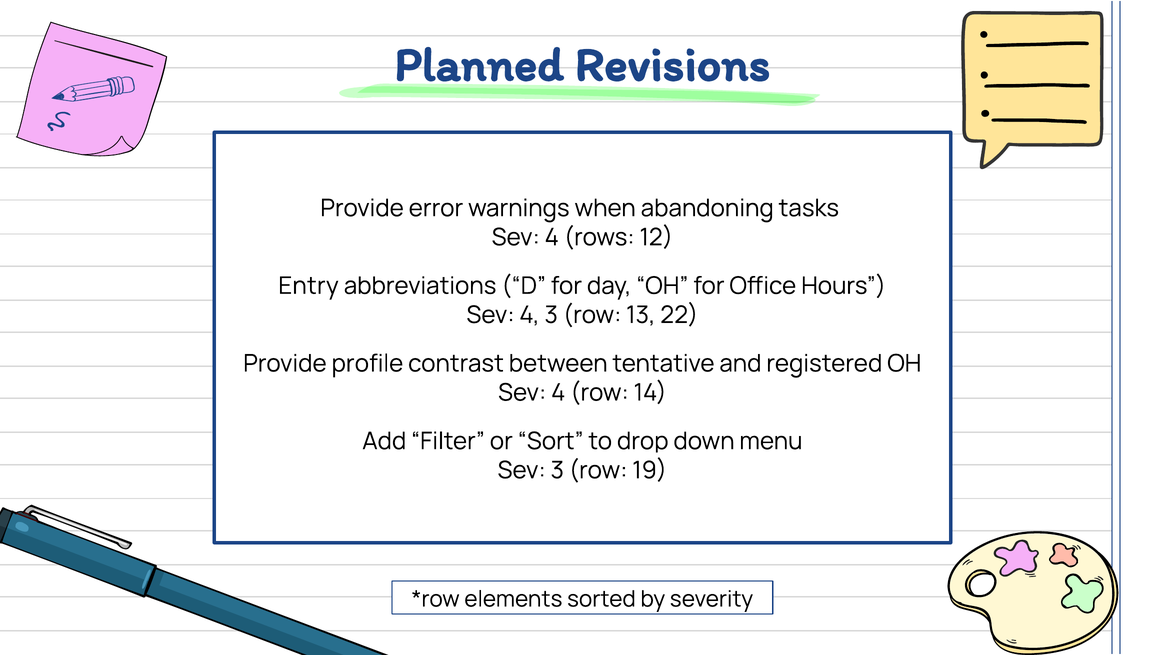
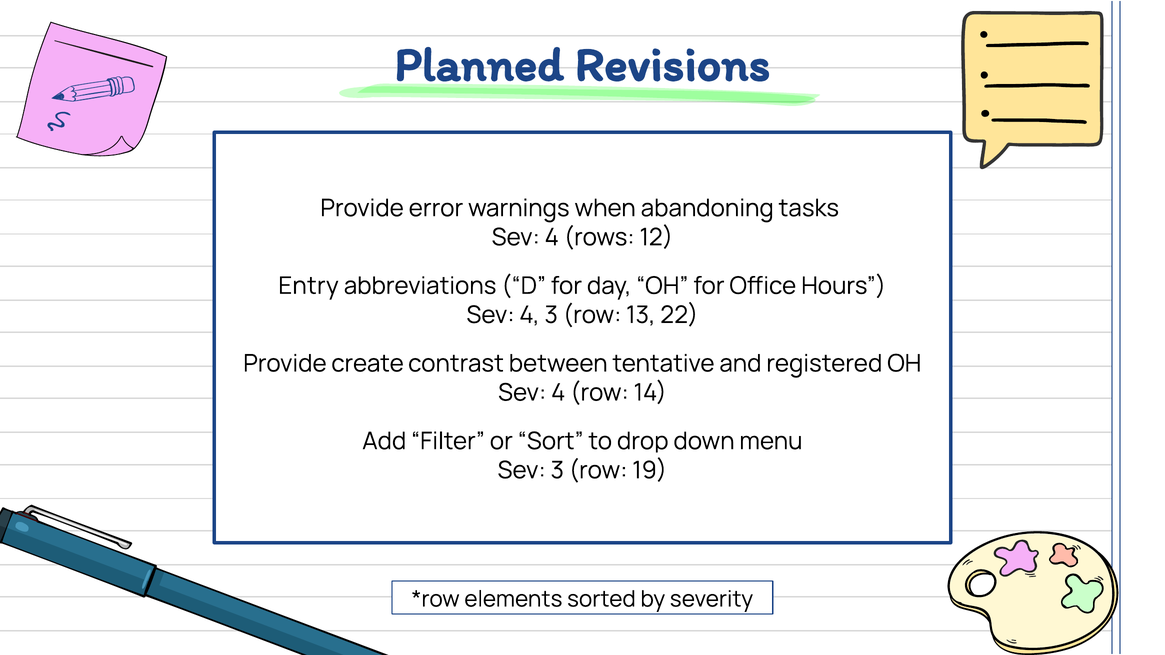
profile: profile -> create
